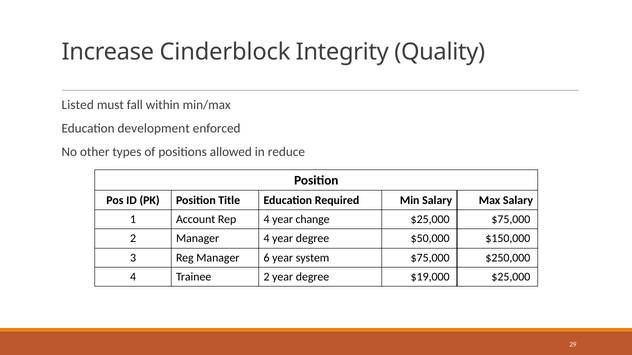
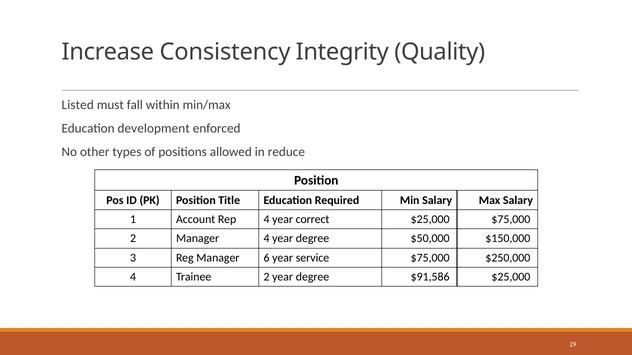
Cinderblock: Cinderblock -> Consistency
change: change -> correct
system: system -> service
$19,000: $19,000 -> $91,586
